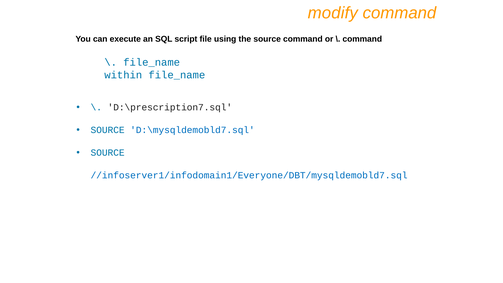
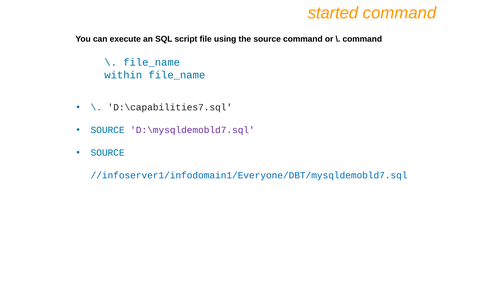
modify: modify -> started
D:\prescription7.sql: D:\prescription7.sql -> D:\capabilities7.sql
D:\mysqldemobld7.sql colour: blue -> purple
